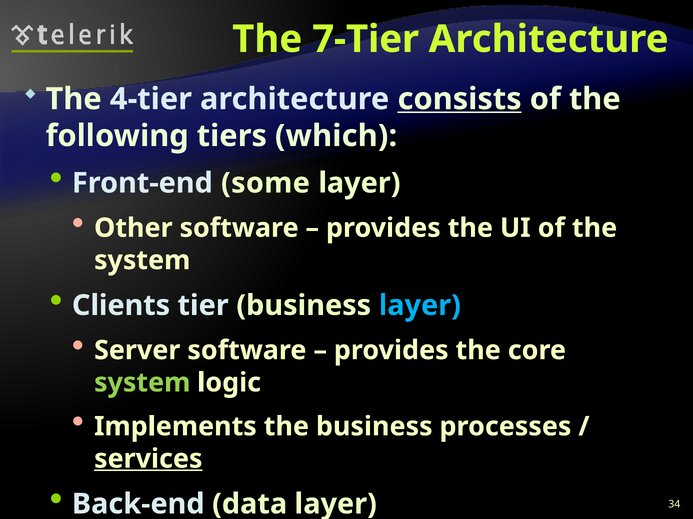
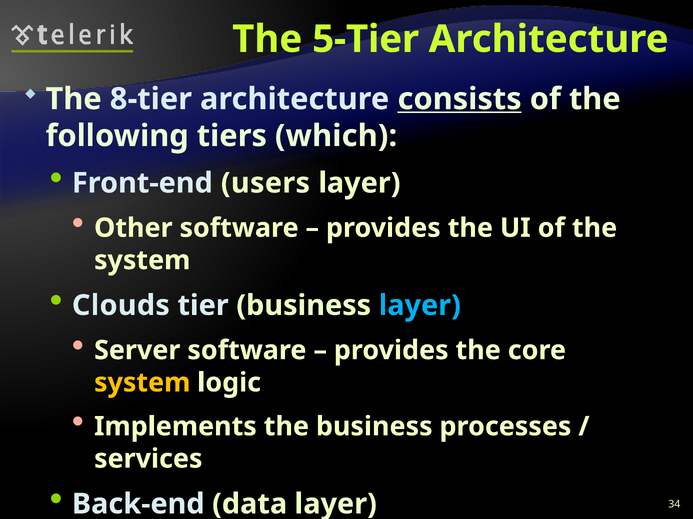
7-Tier: 7-Tier -> 5-Tier
4-tier: 4-tier -> 8-tier
some: some -> users
Clients: Clients -> Clouds
system at (142, 383) colour: light green -> yellow
services underline: present -> none
